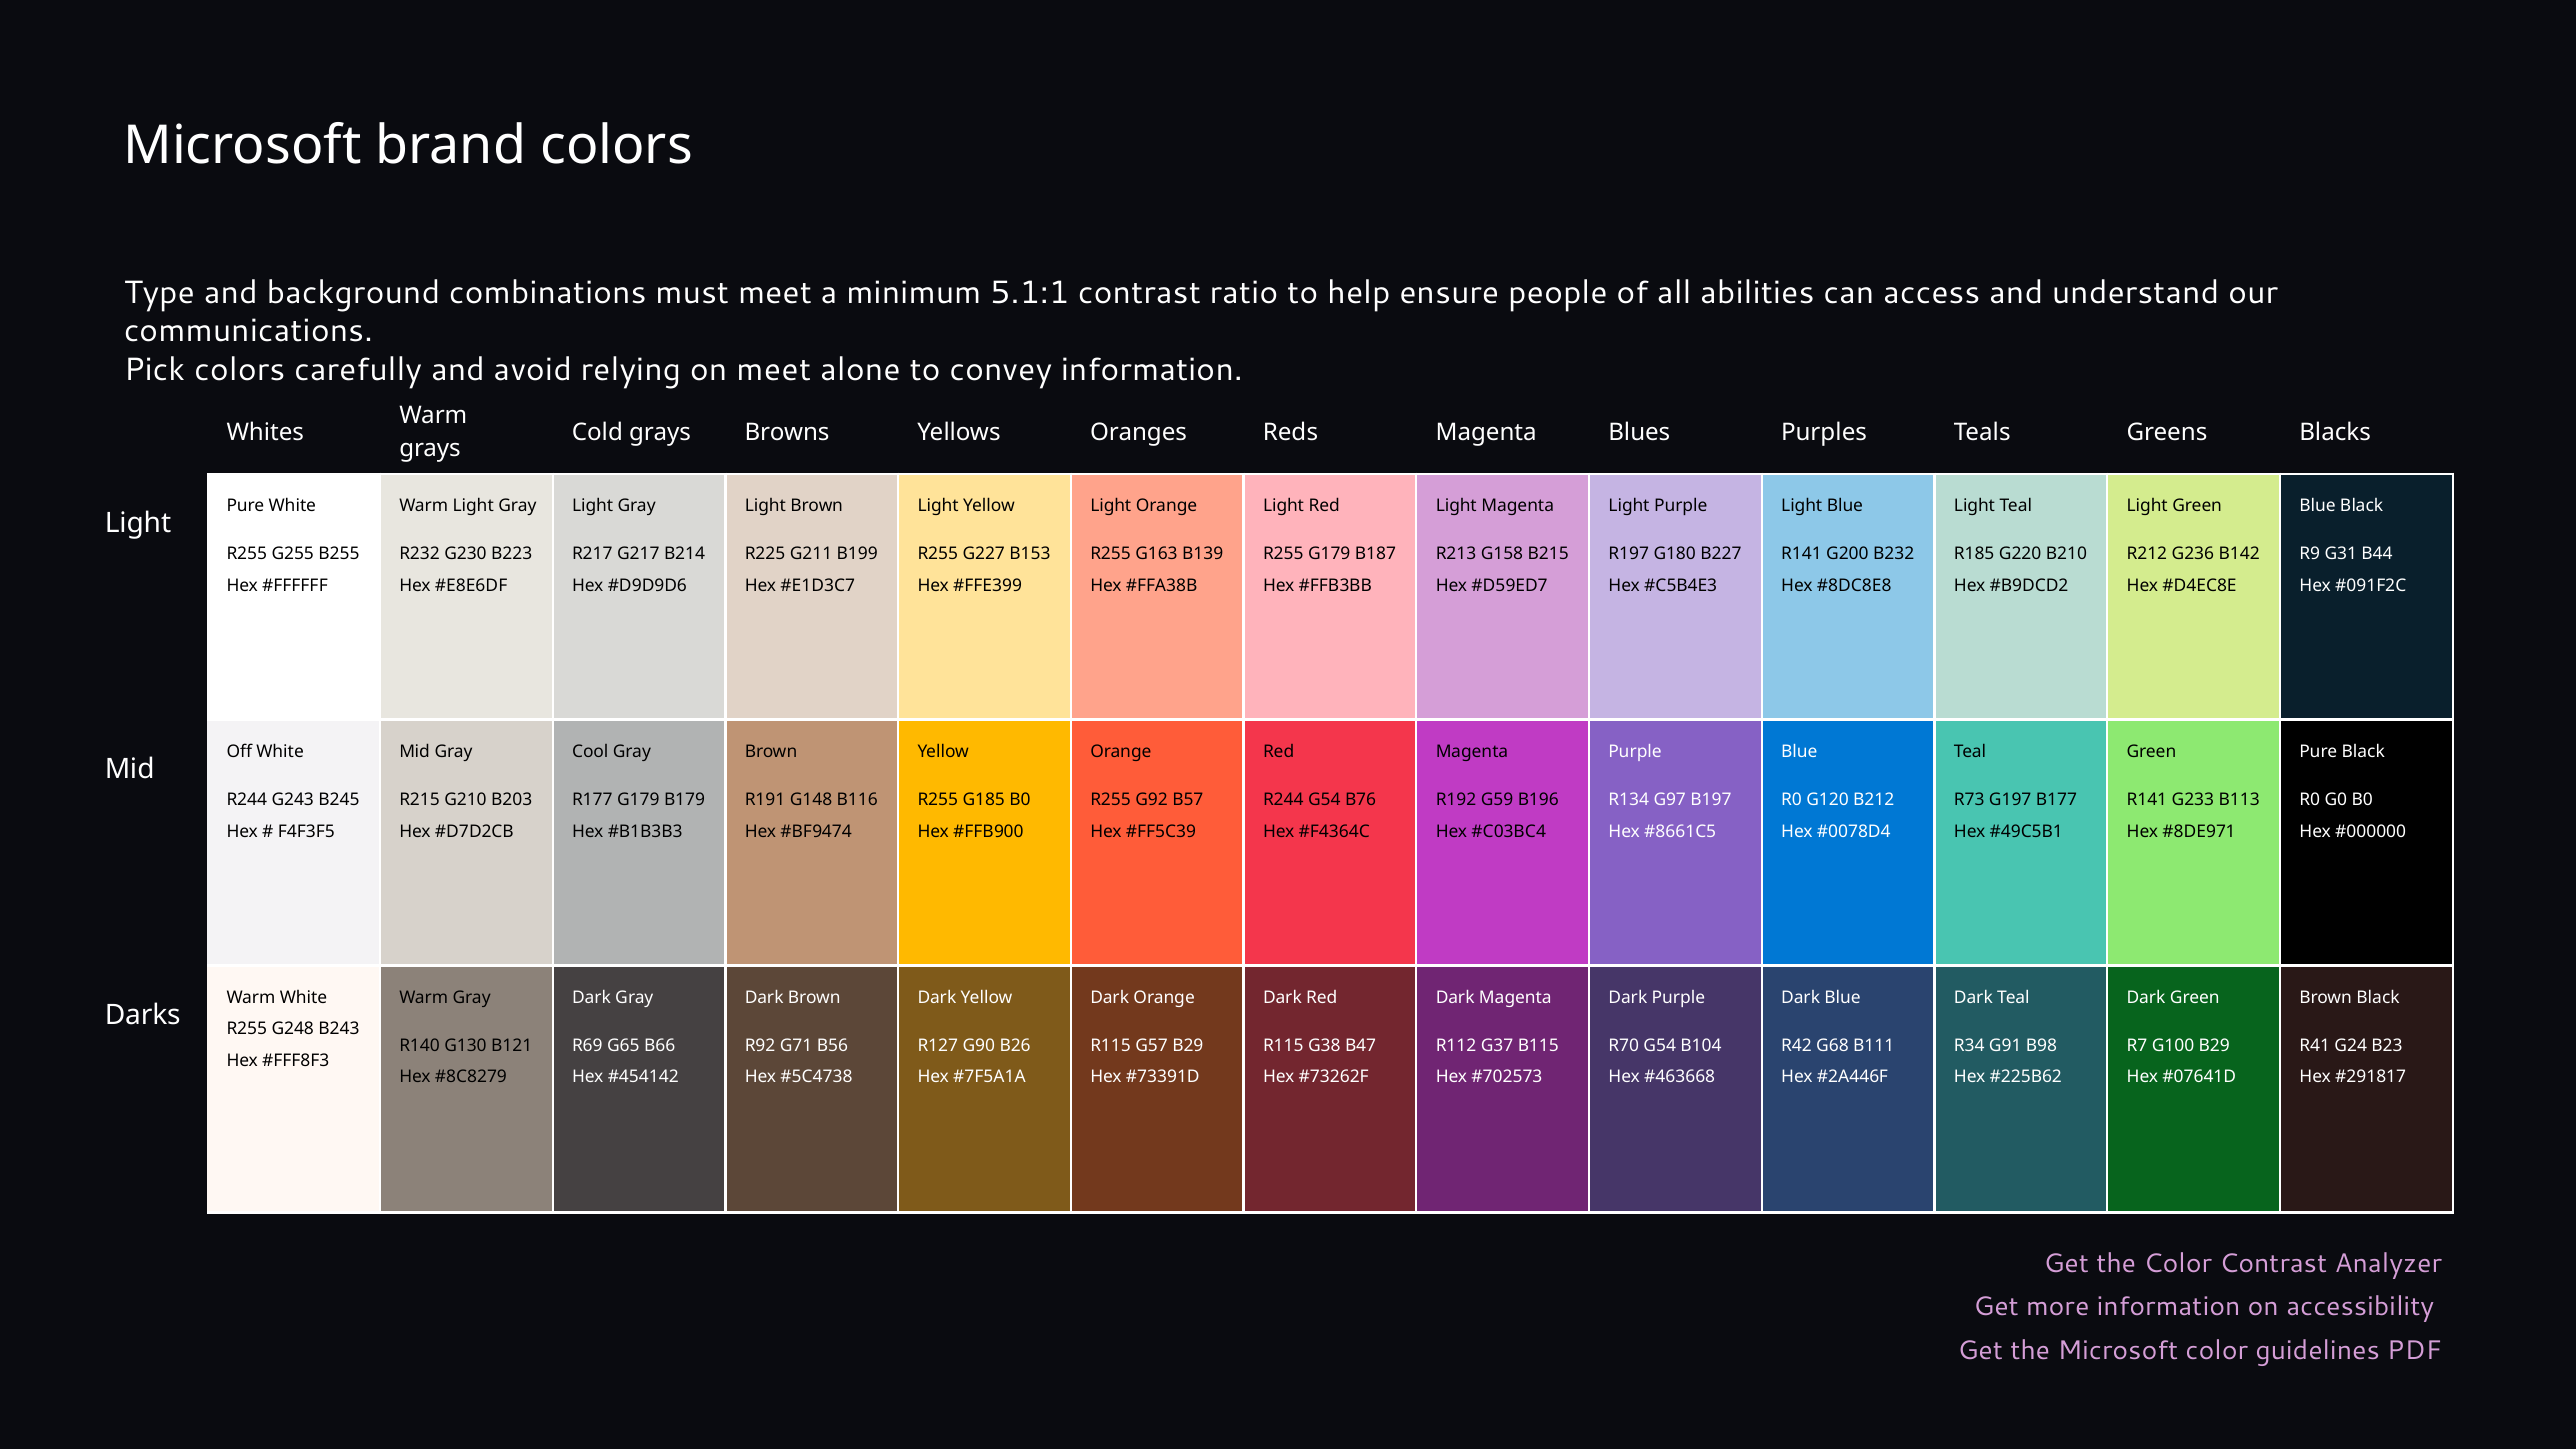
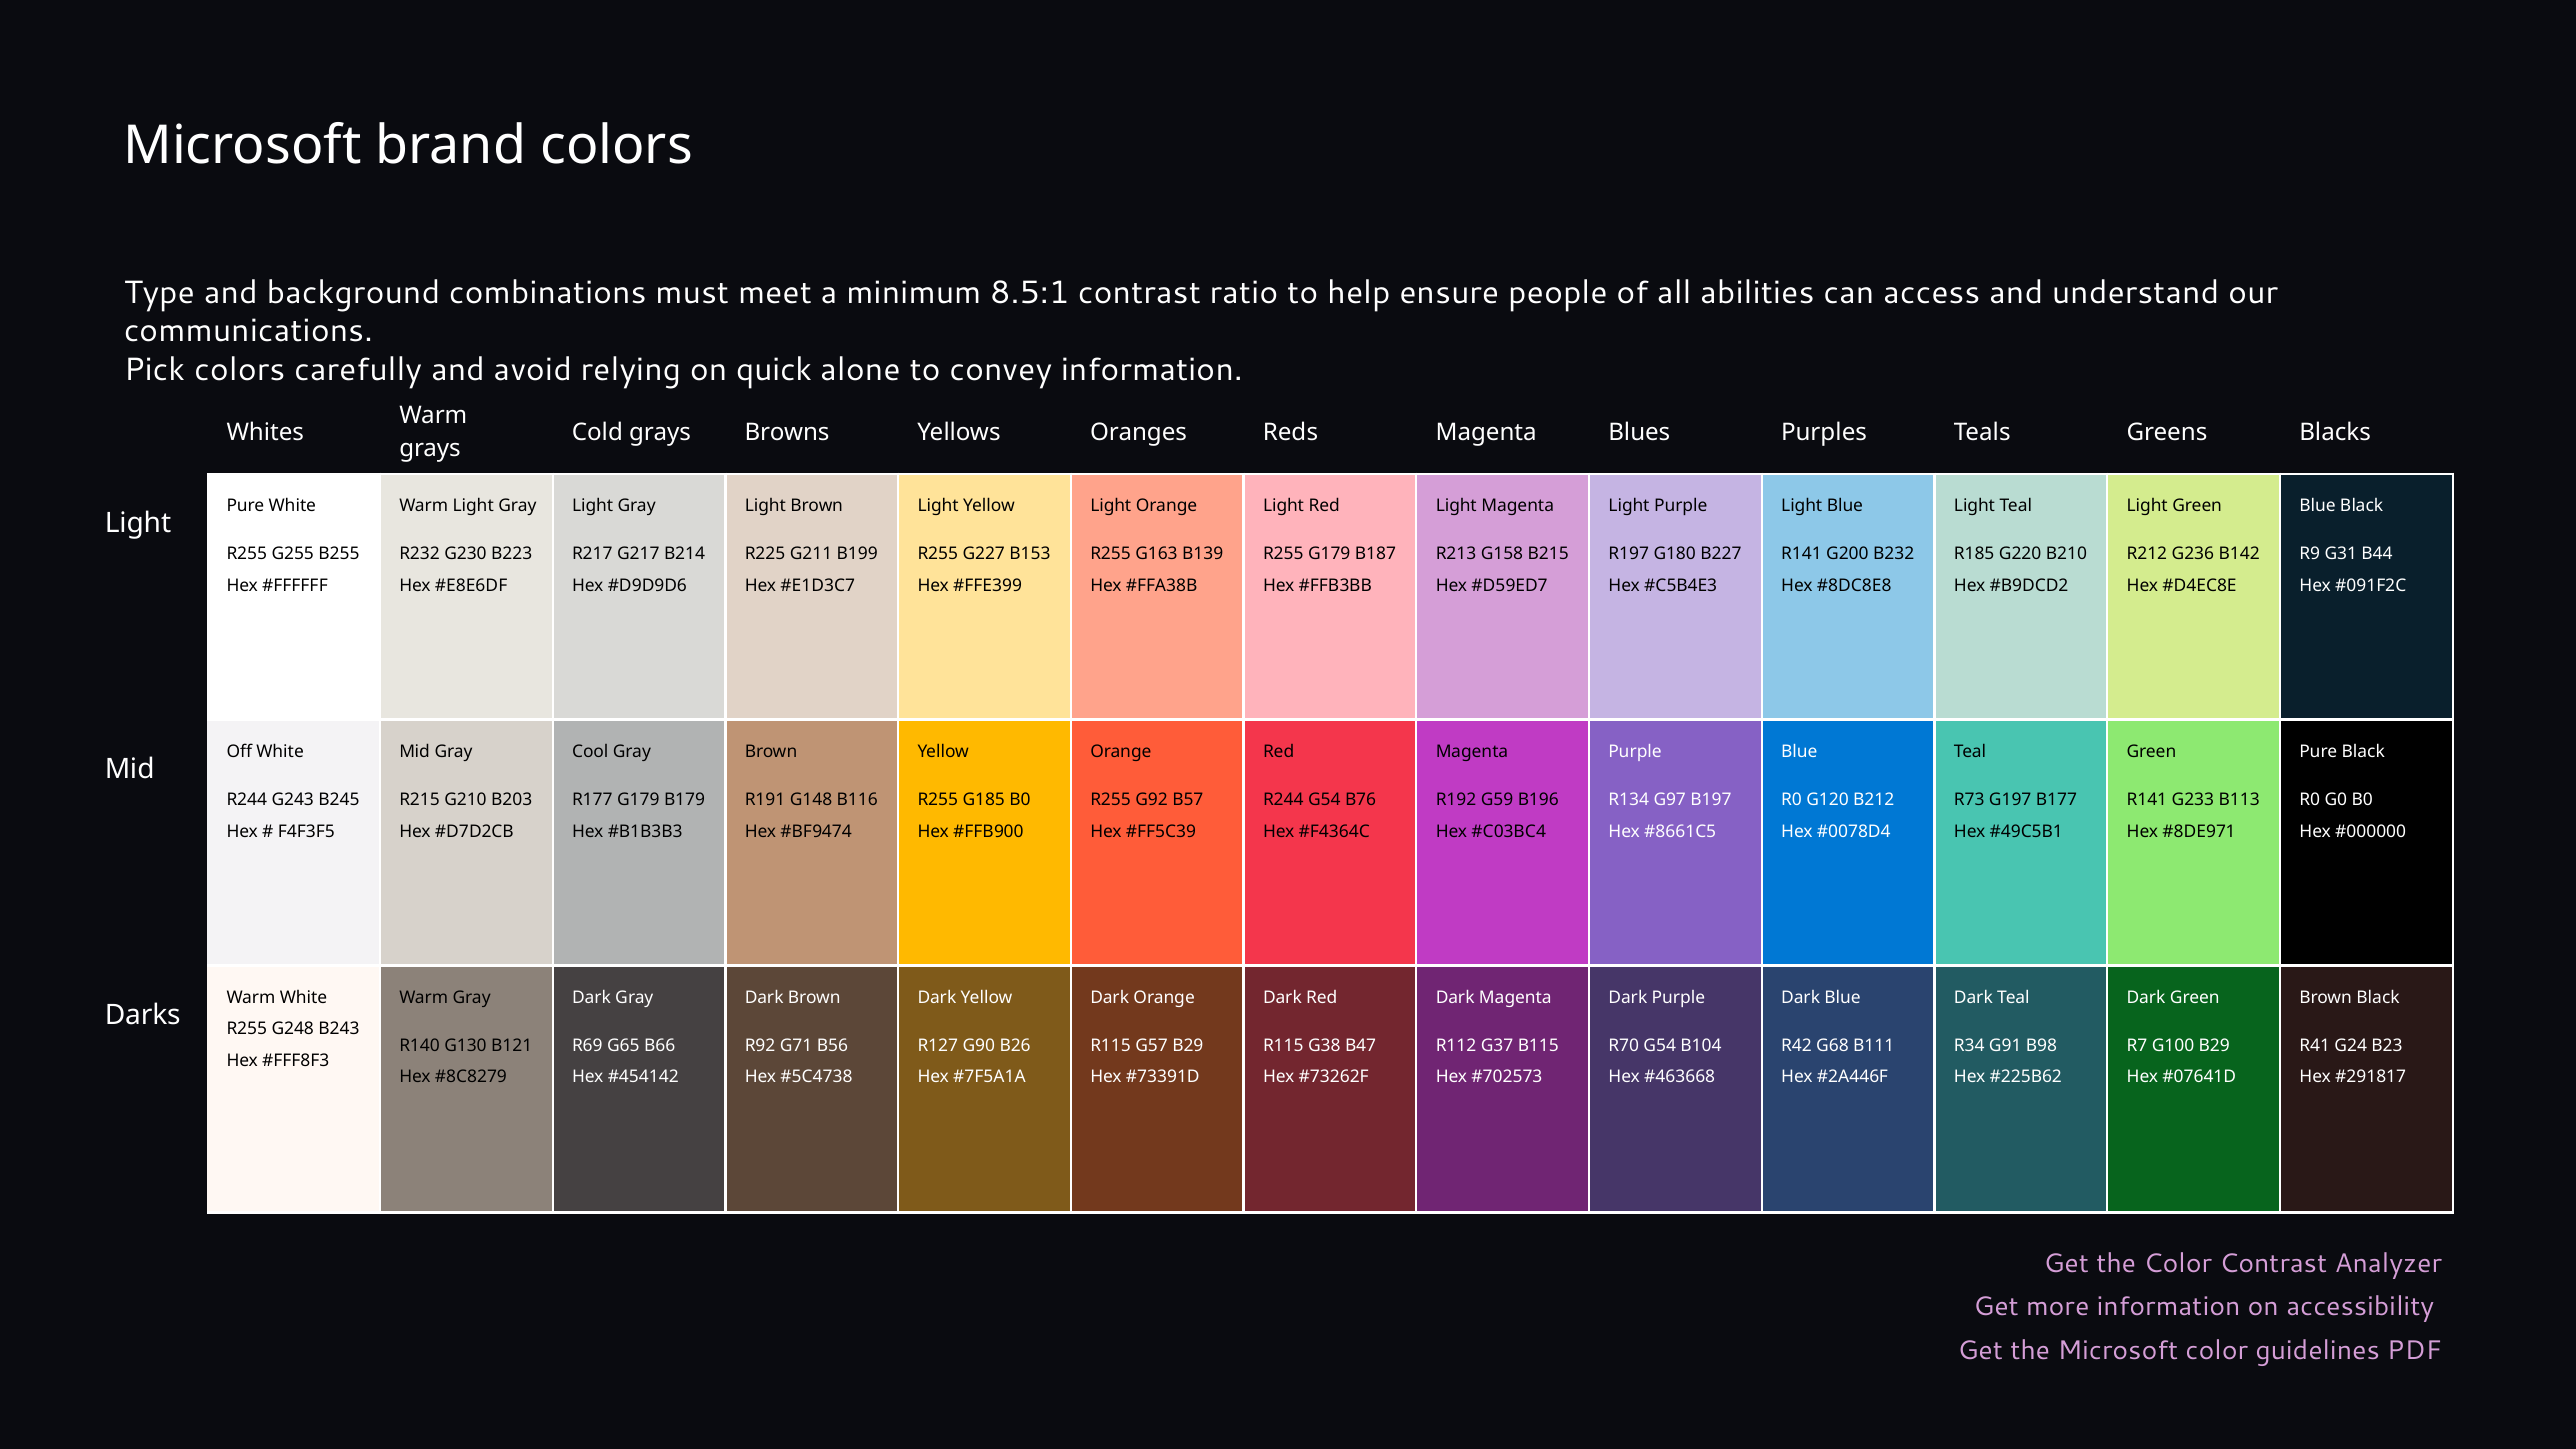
5.1:1: 5.1:1 -> 8.5:1
on meet: meet -> quick
